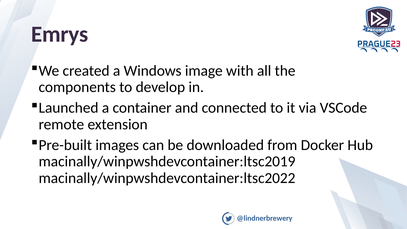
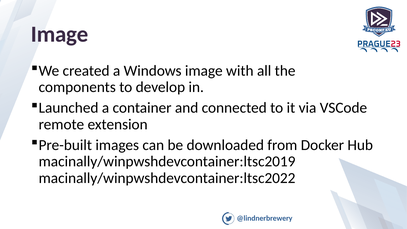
Emrys at (60, 34): Emrys -> Image
